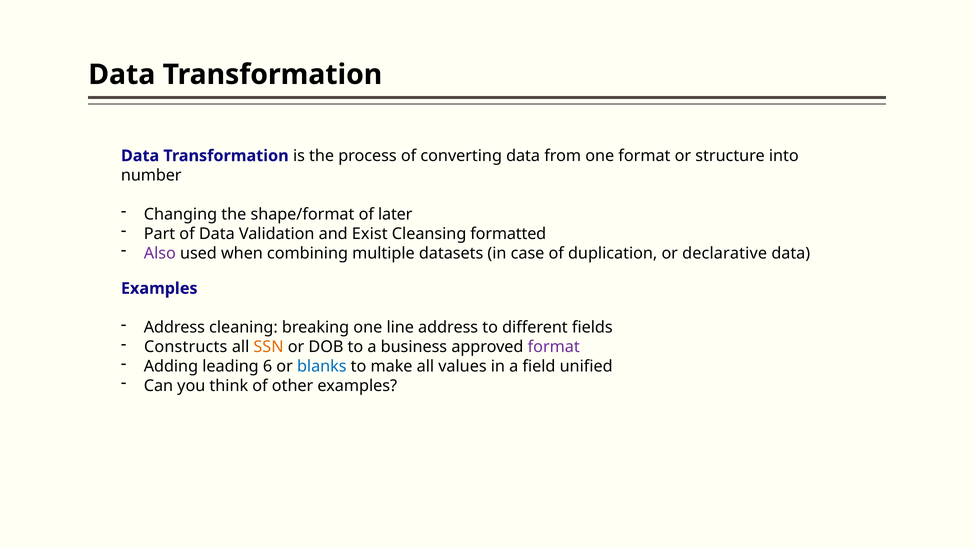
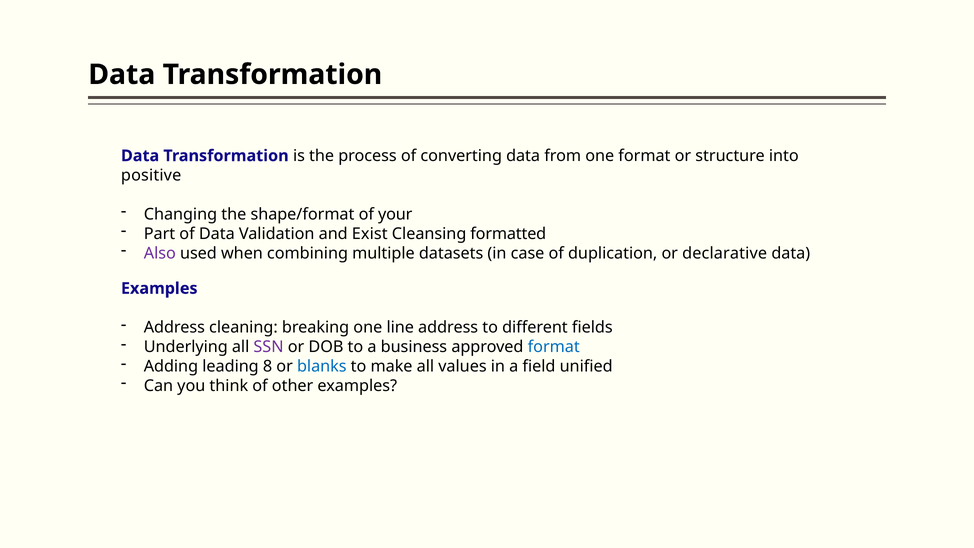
number: number -> positive
later: later -> your
Constructs: Constructs -> Underlying
SSN colour: orange -> purple
format at (554, 347) colour: purple -> blue
6: 6 -> 8
